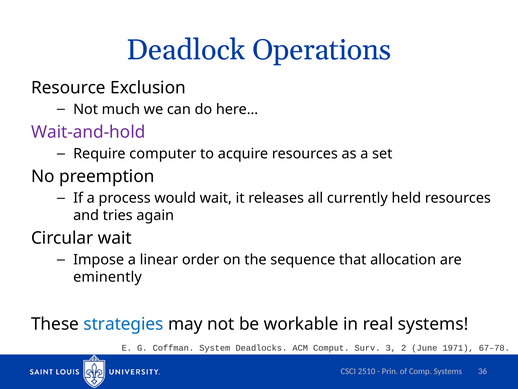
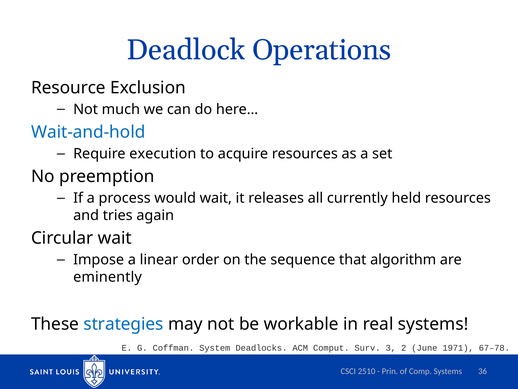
Wait-and-hold colour: purple -> blue
computer: computer -> execution
allocation: allocation -> algorithm
